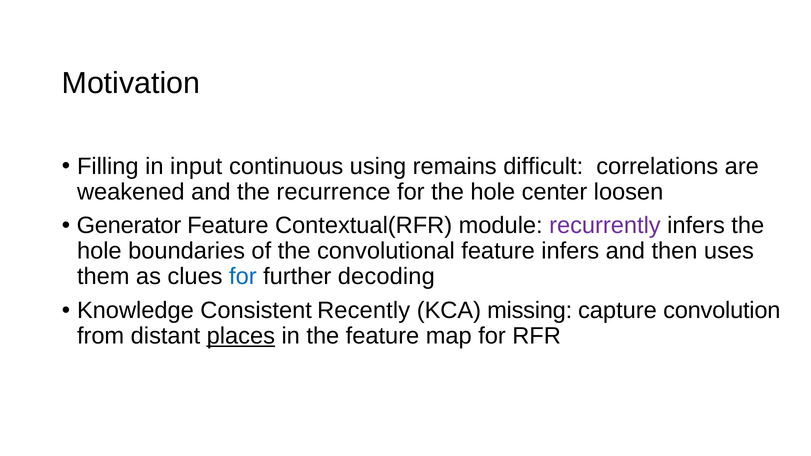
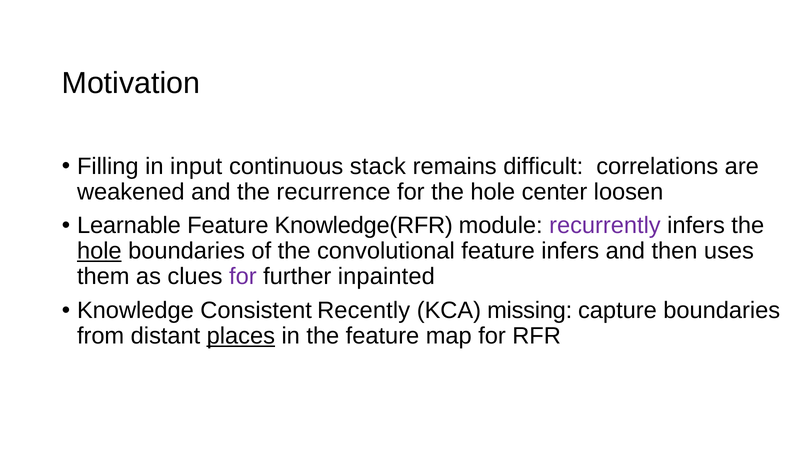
using: using -> stack
Generator: Generator -> Learnable
Contextual(RFR: Contextual(RFR -> Knowledge(RFR
hole at (99, 251) underline: none -> present
for at (243, 277) colour: blue -> purple
decoding: decoding -> inpainted
capture convolution: convolution -> boundaries
